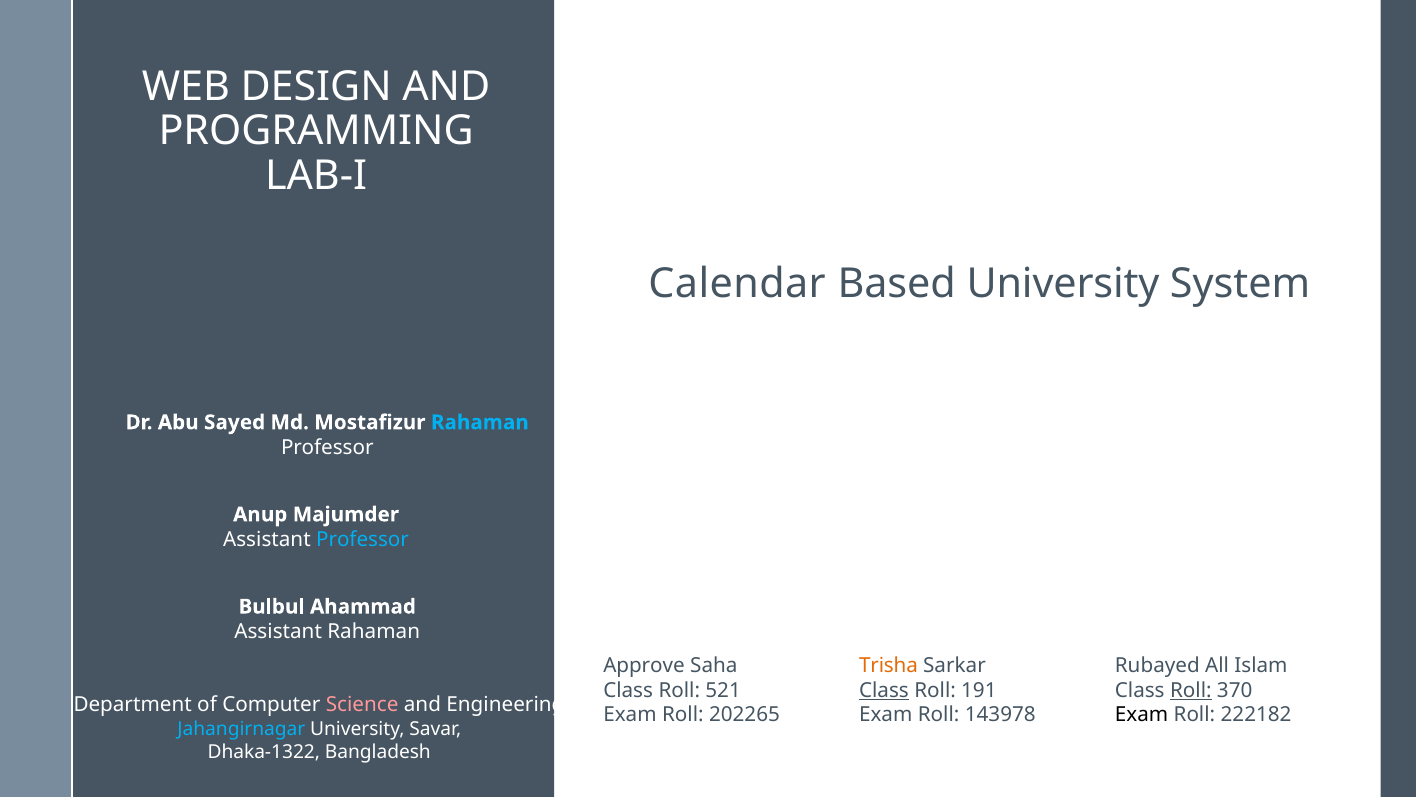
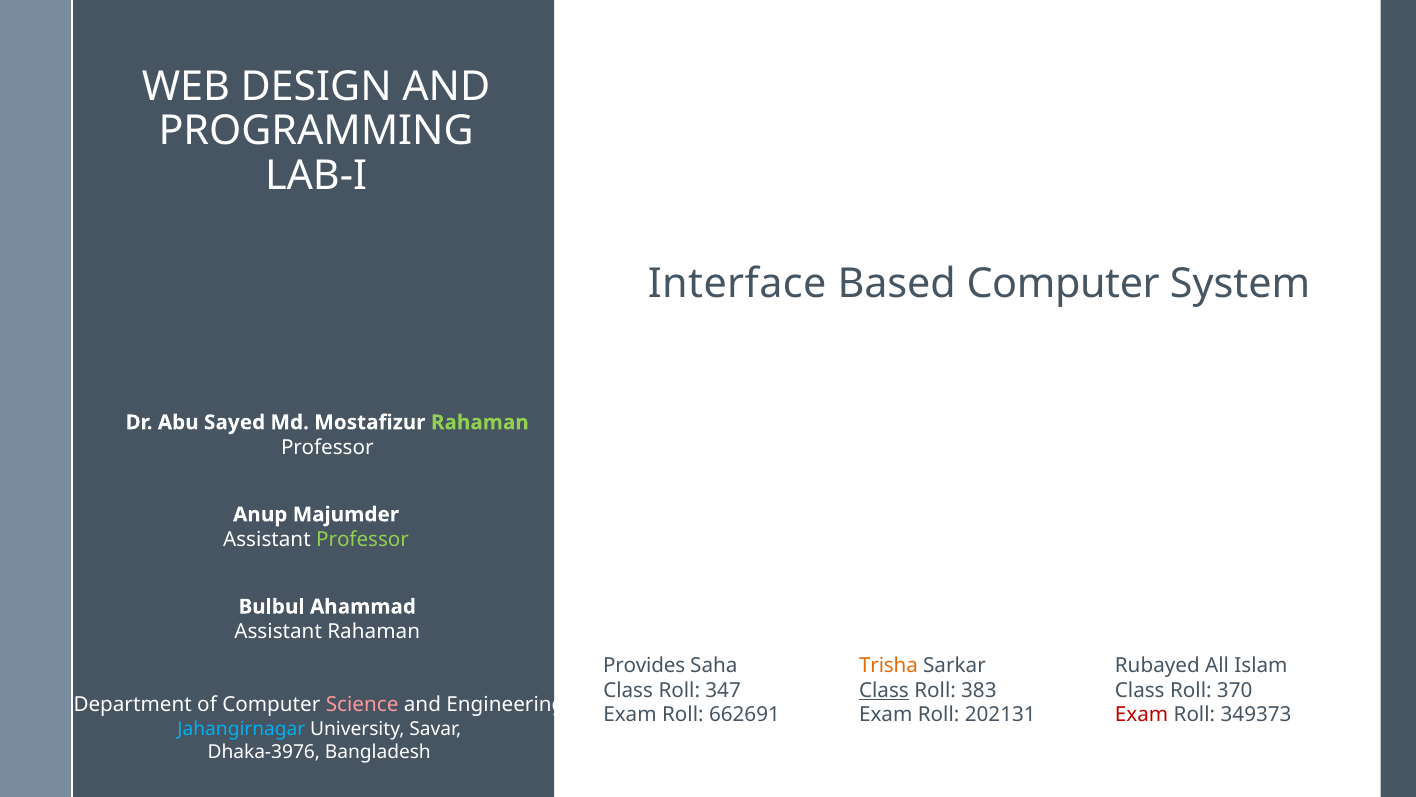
Calendar: Calendar -> Interface
Based University: University -> Computer
Rahaman at (480, 422) colour: light blue -> light green
Professor at (362, 539) colour: light blue -> light green
Approve: Approve -> Provides
521: 521 -> 347
191: 191 -> 383
Roll at (1191, 690) underline: present -> none
202265: 202265 -> 662691
143978: 143978 -> 202131
Exam at (1142, 715) colour: black -> red
222182: 222182 -> 349373
Dhaka-1322: Dhaka-1322 -> Dhaka-3976
